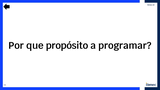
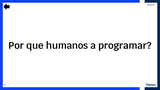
propósito: propósito -> humanos
